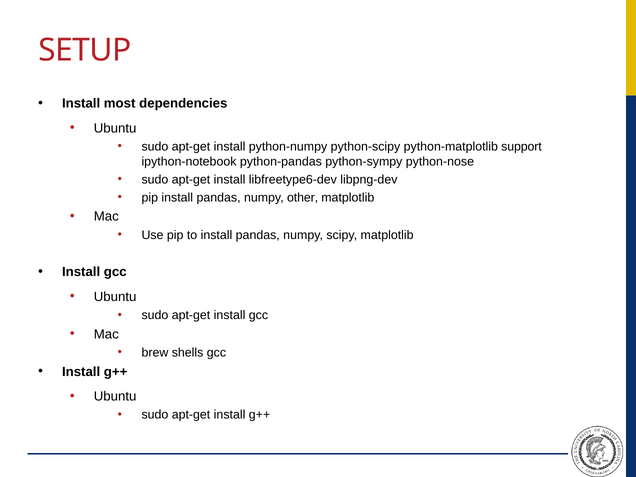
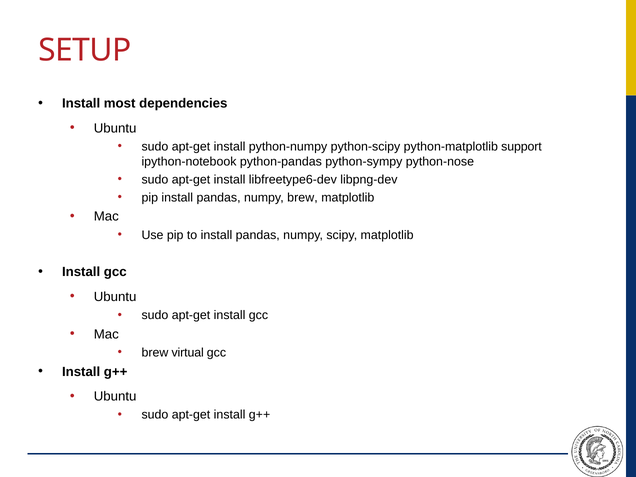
numpy other: other -> brew
shells: shells -> virtual
